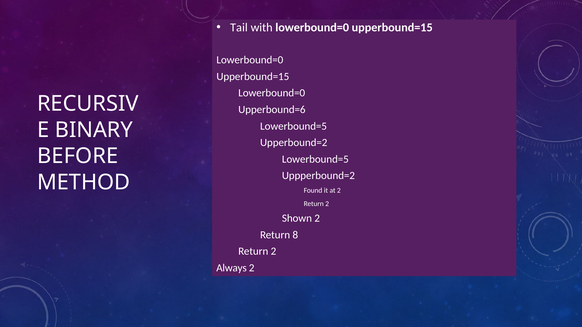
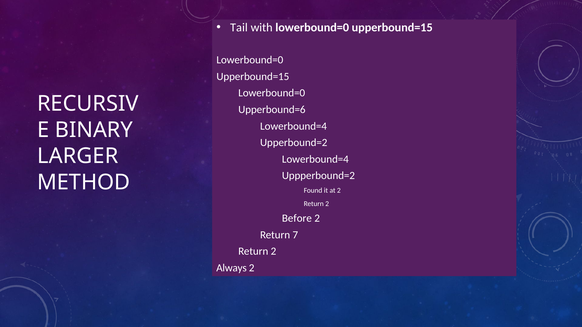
Lowerbound=5 at (294, 126): Lowerbound=5 -> Lowerbound=4
BEFORE: BEFORE -> LARGER
Lowerbound=5 at (315, 159): Lowerbound=5 -> Lowerbound=4
Shown: Shown -> Before
8: 8 -> 7
